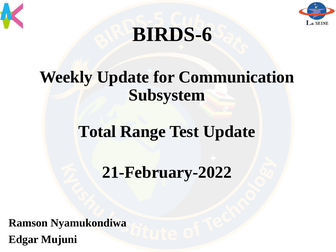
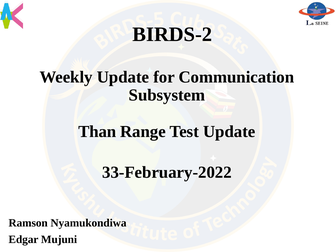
BIRDS-6: BIRDS-6 -> BIRDS-2
Total: Total -> Than
21-February-2022: 21-February-2022 -> 33-February-2022
